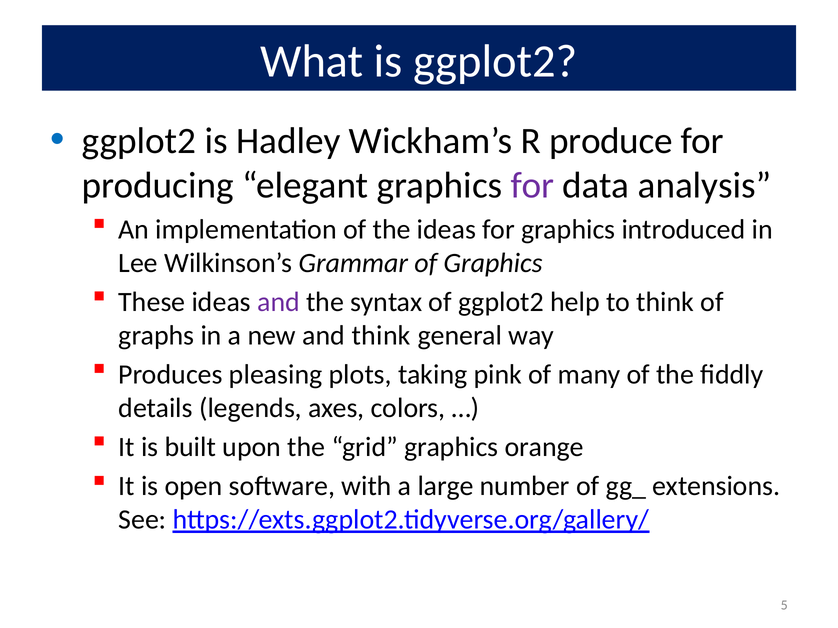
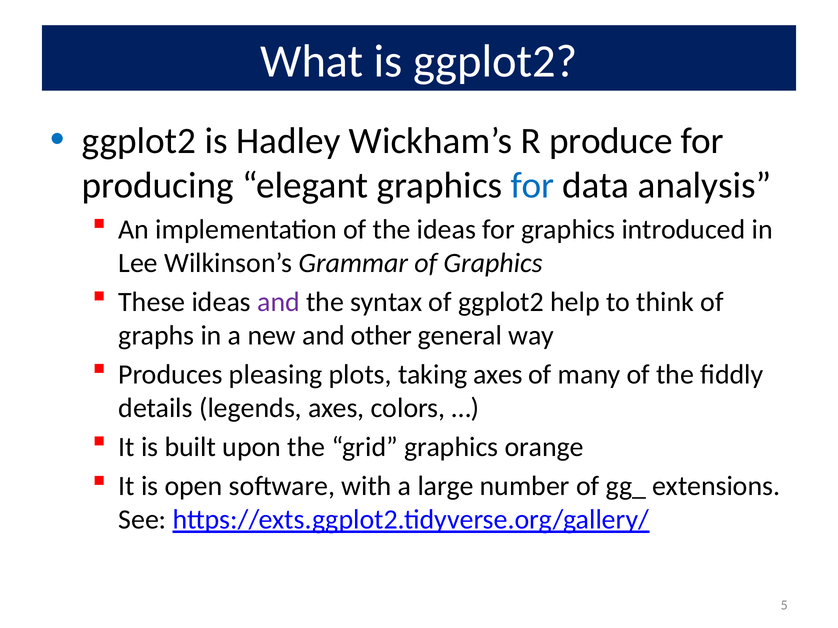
for at (532, 186) colour: purple -> blue
and think: think -> other
taking pink: pink -> axes
